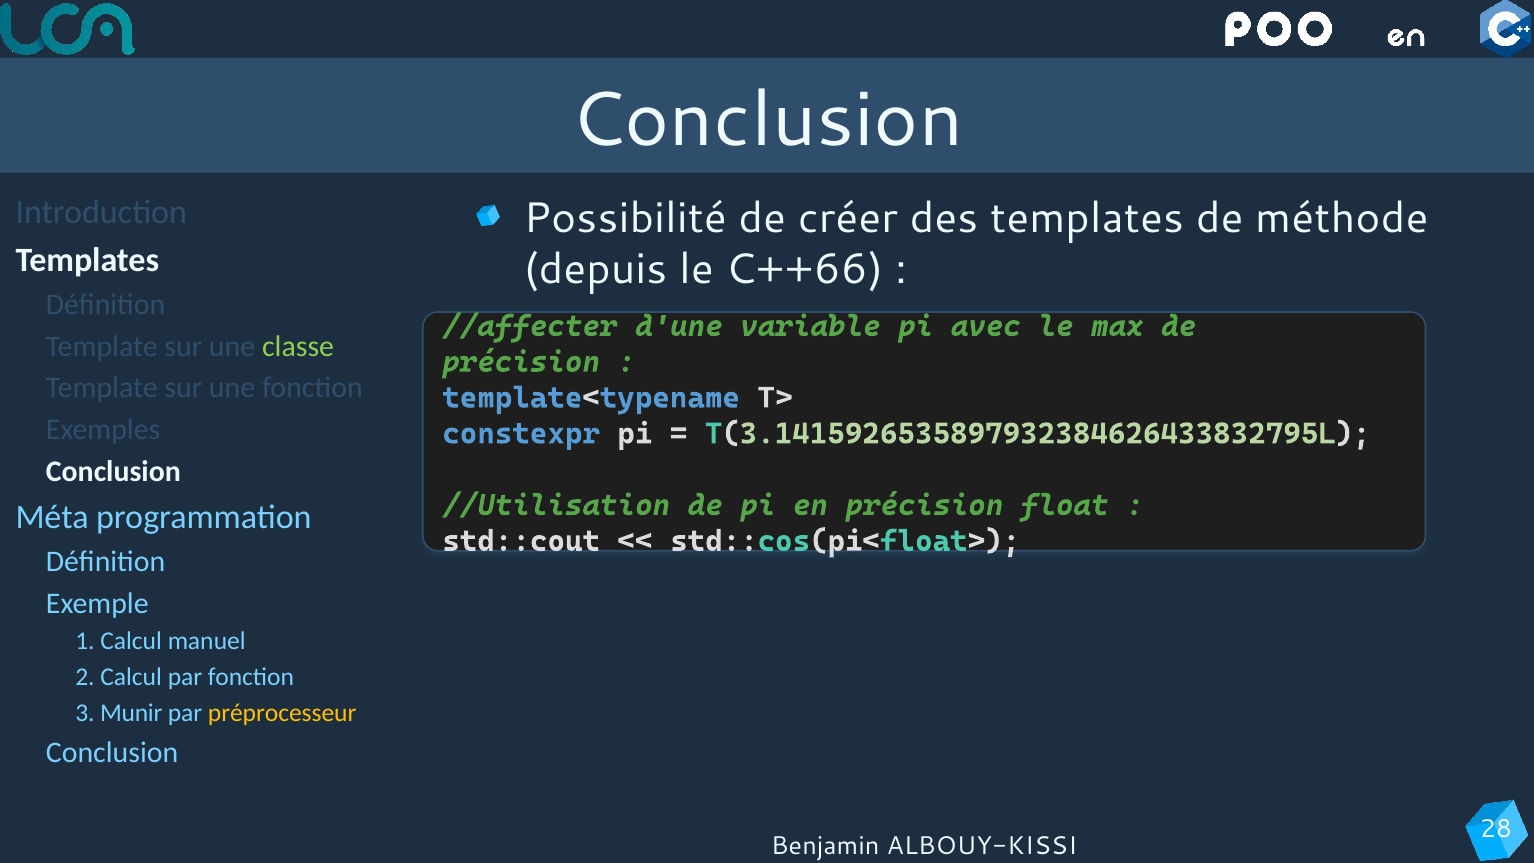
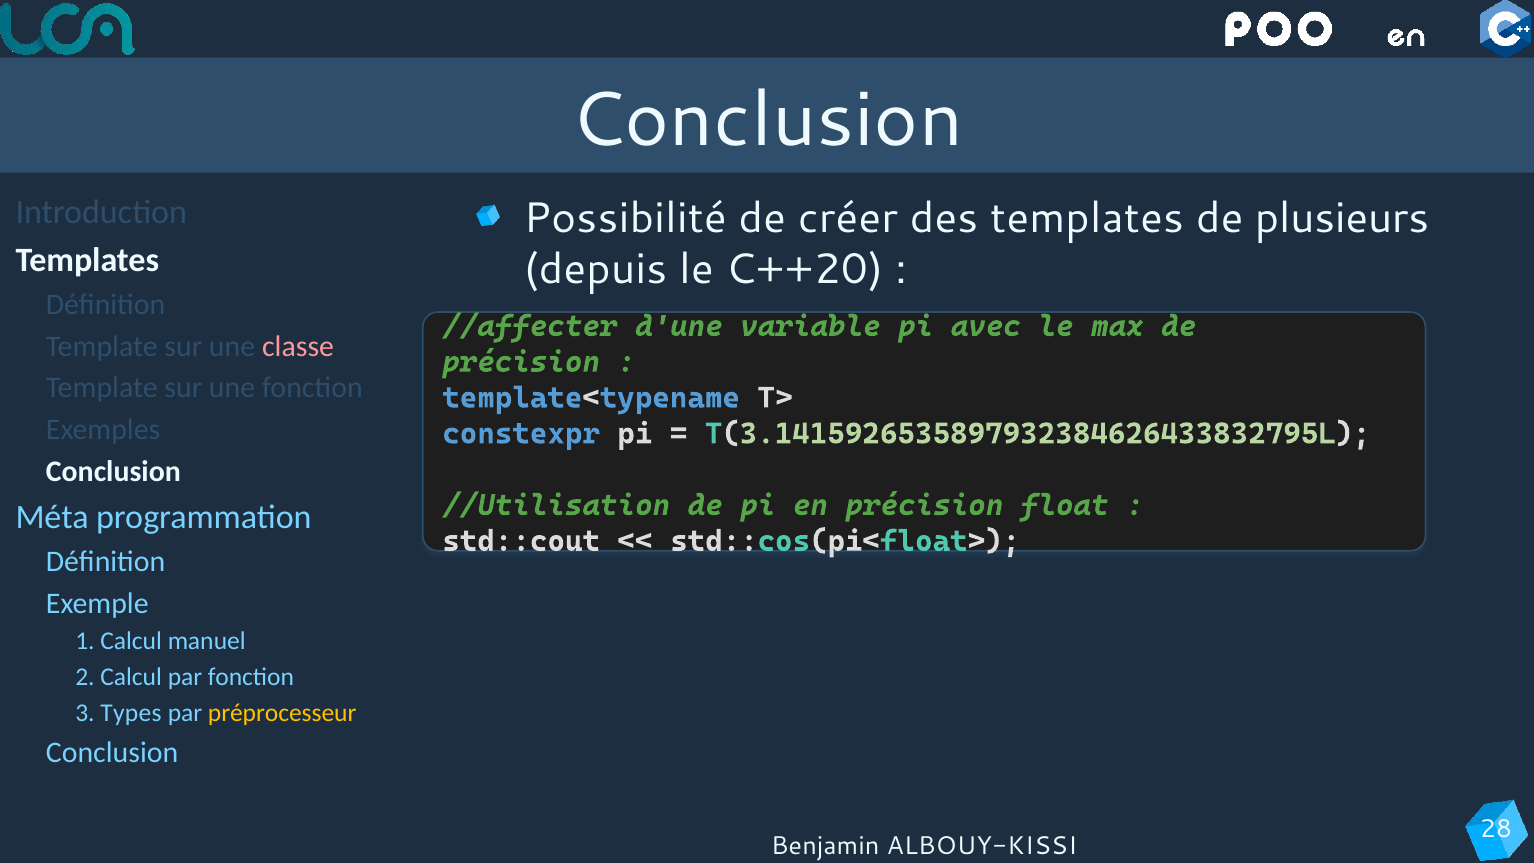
méthode: méthode -> plusieurs
C++66: C++66 -> C++20
classe colour: light green -> pink
Munir: Munir -> Types
